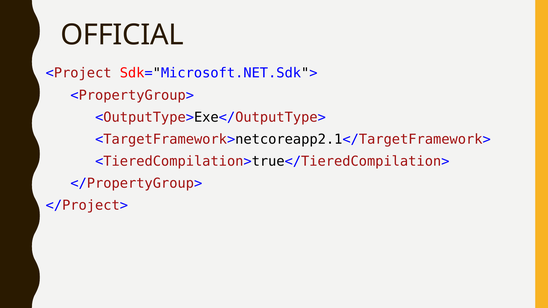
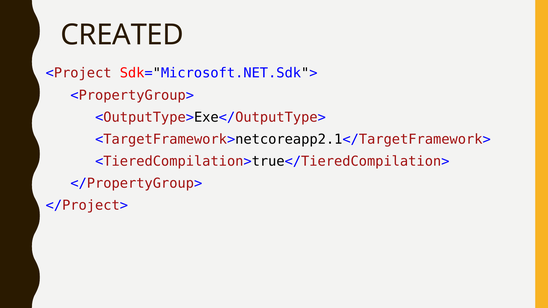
OFFICIAL: OFFICIAL -> CREATED
